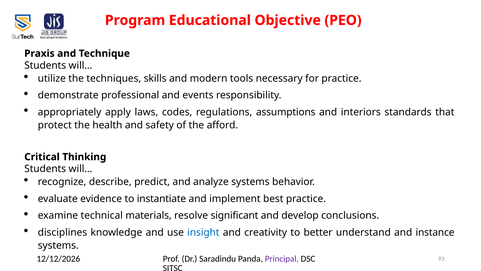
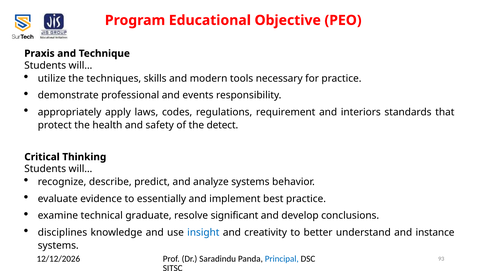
assumptions: assumptions -> requirement
afford: afford -> detect
instantiate: instantiate -> essentially
materials: materials -> graduate
Principal colour: purple -> blue
